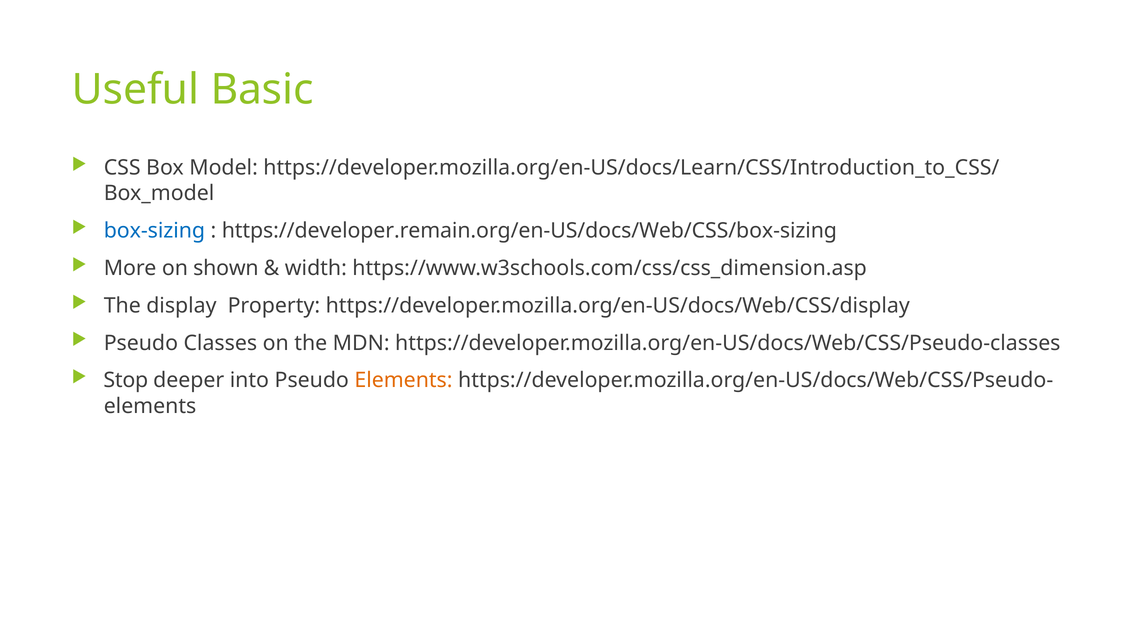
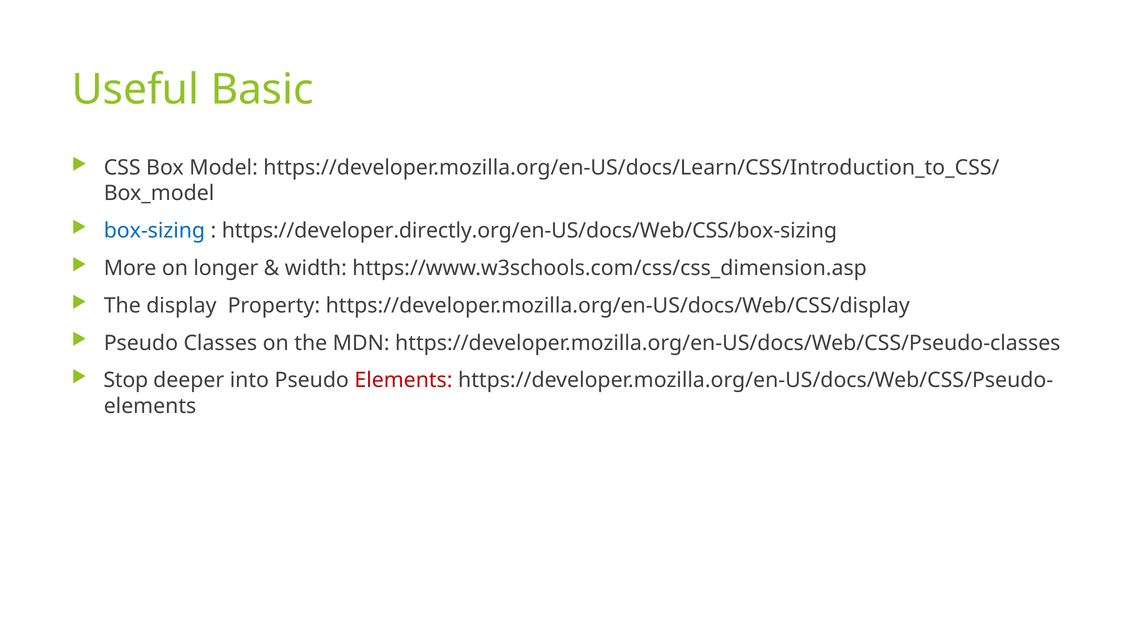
https://developer.remain.org/en-US/docs/Web/CSS/box-sizing: https://developer.remain.org/en-US/docs/Web/CSS/box-sizing -> https://developer.directly.org/en-US/docs/Web/CSS/box-sizing
shown: shown -> longer
Elements at (403, 380) colour: orange -> red
